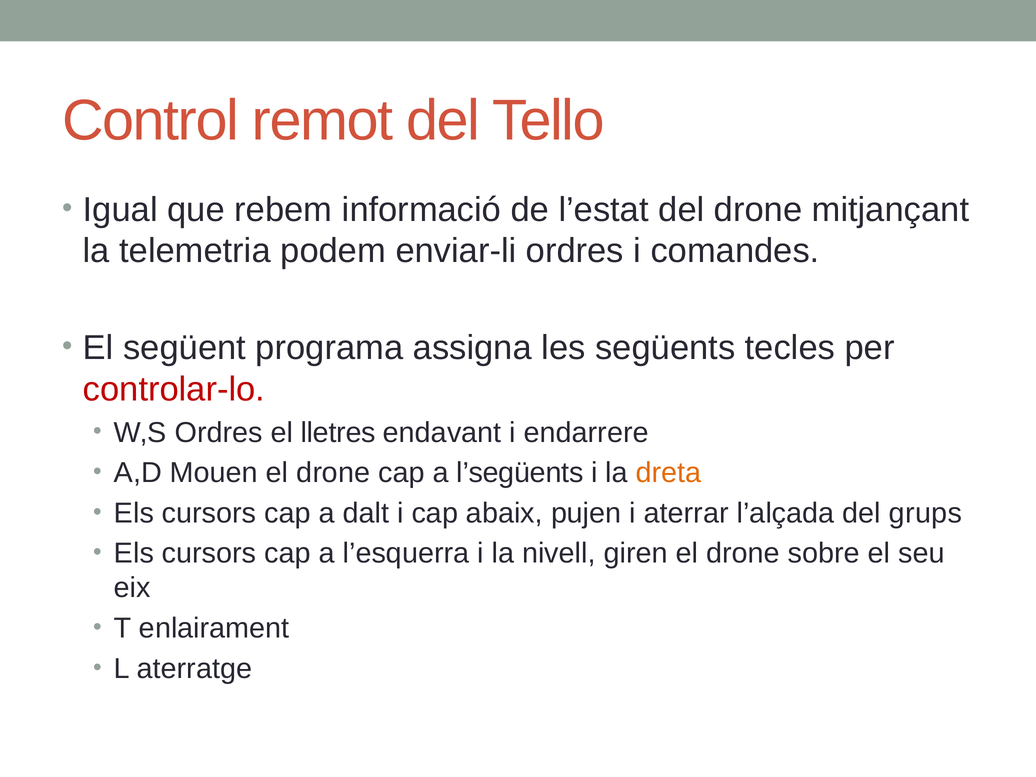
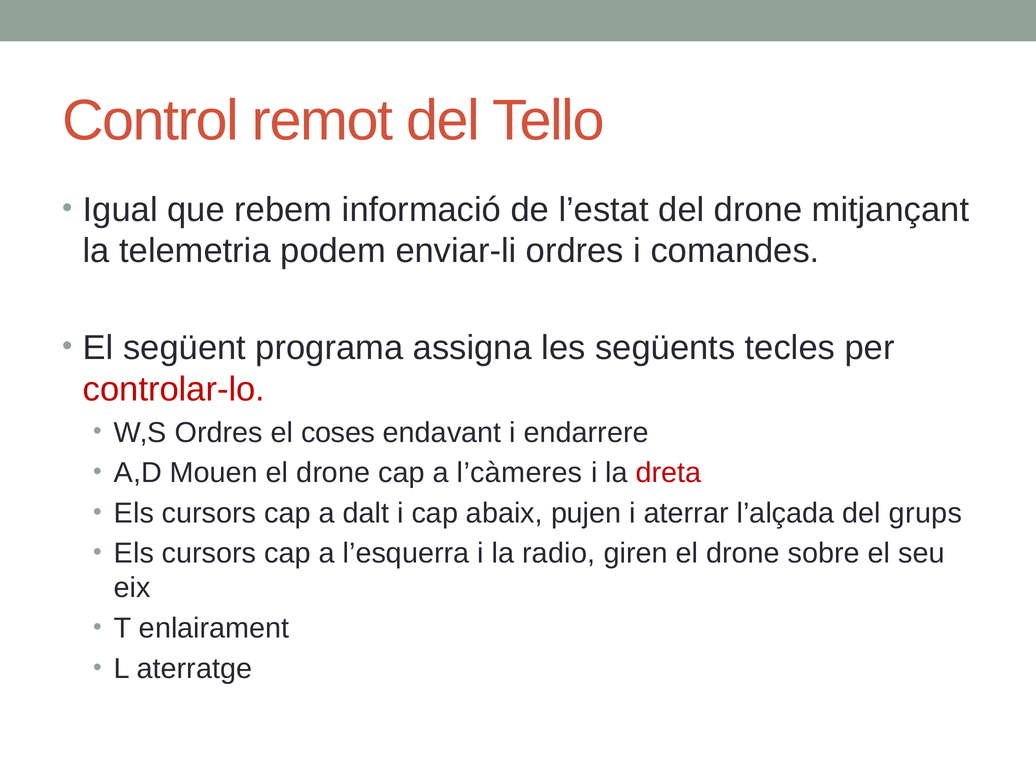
lletres: lletres -> coses
l’següents: l’següents -> l’càmeres
dreta colour: orange -> red
nivell: nivell -> radio
